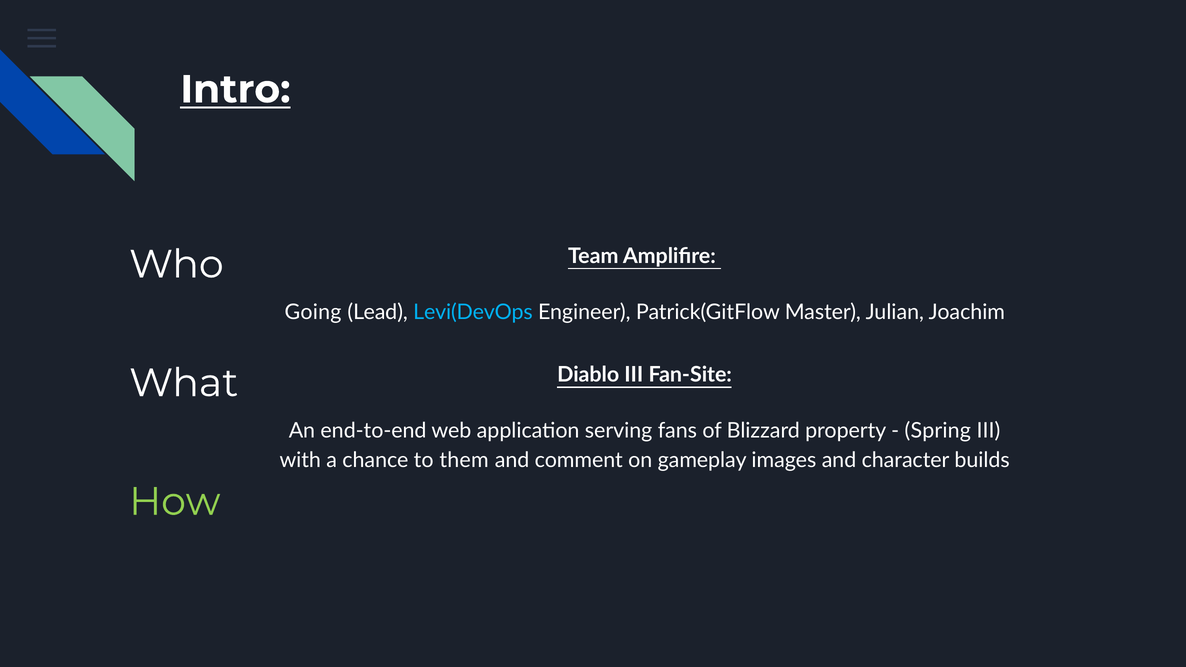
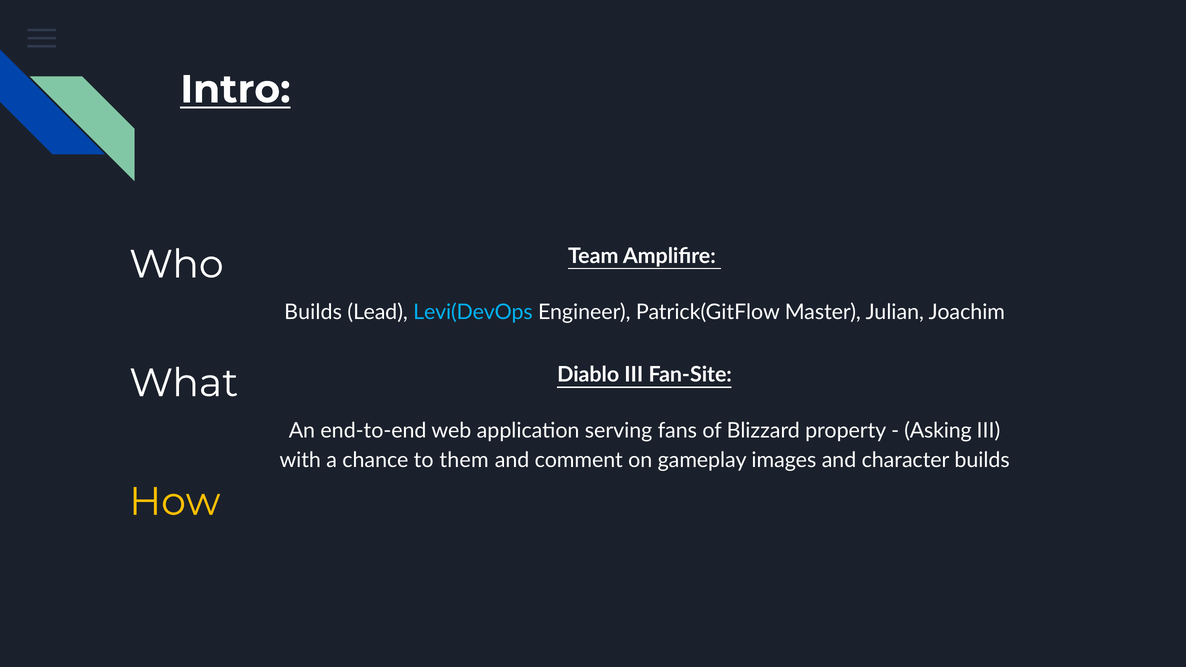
Going at (313, 312): Going -> Builds
Spring: Spring -> Asking
How colour: light green -> yellow
